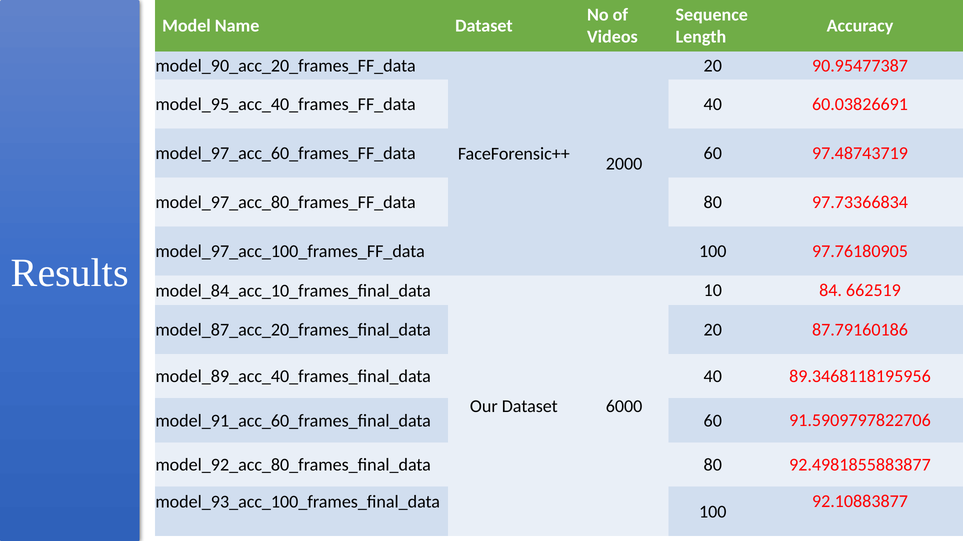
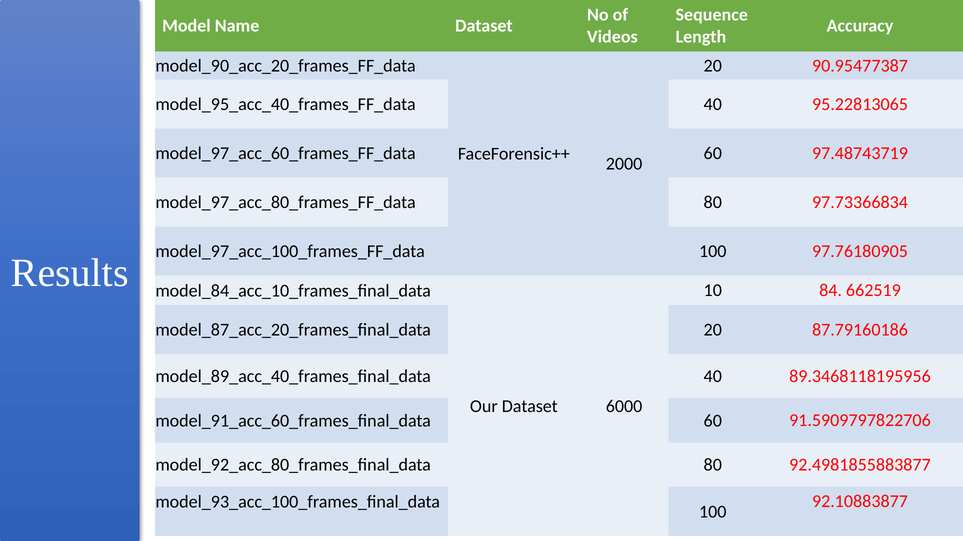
60.03826691: 60.03826691 -> 95.22813065
